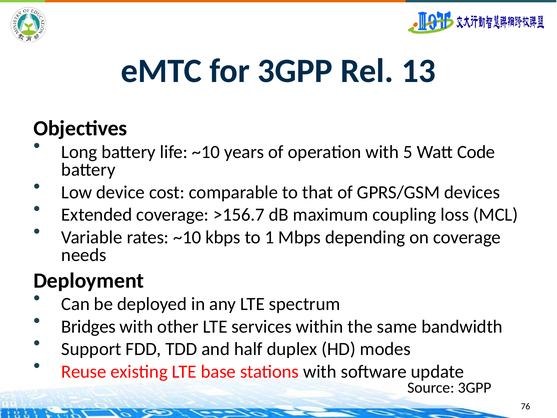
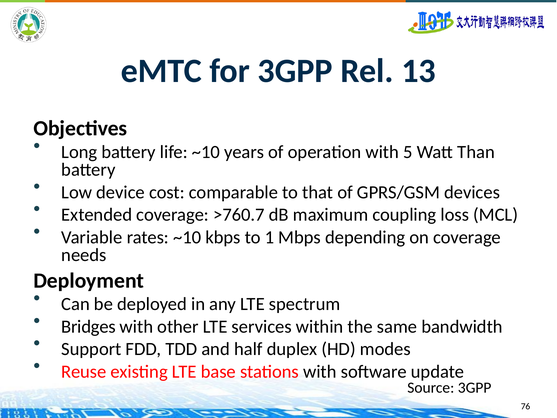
Code: Code -> Than
>156.7: >156.7 -> >760.7
